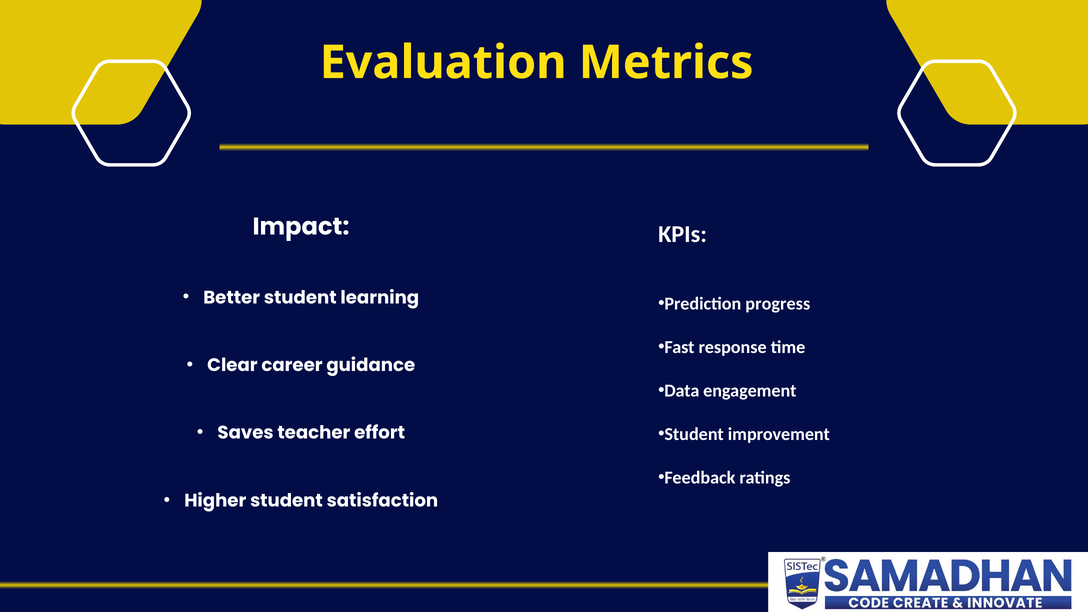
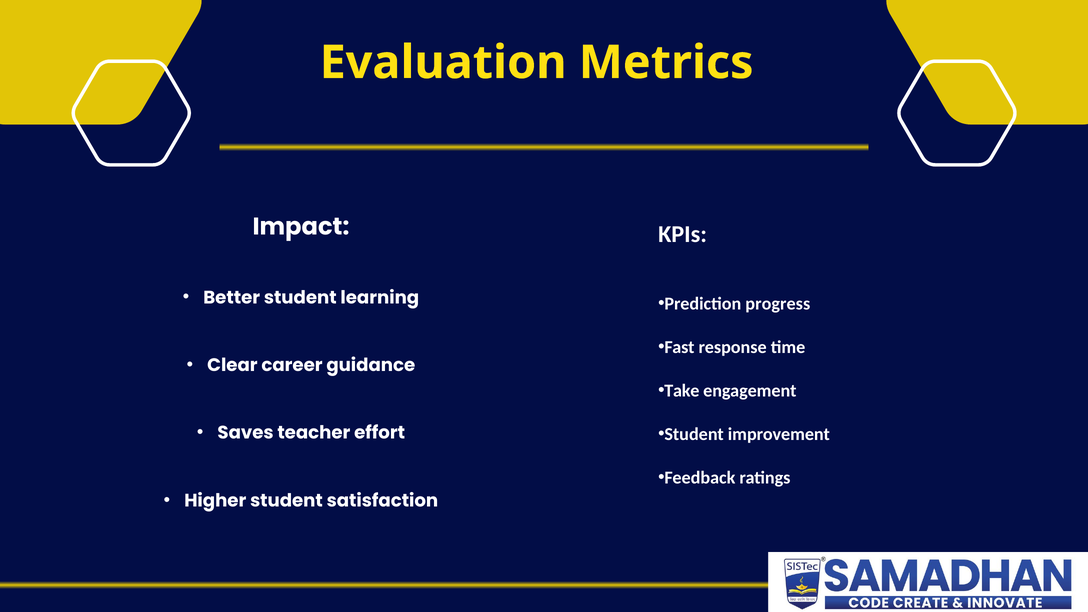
Data: Data -> Take
